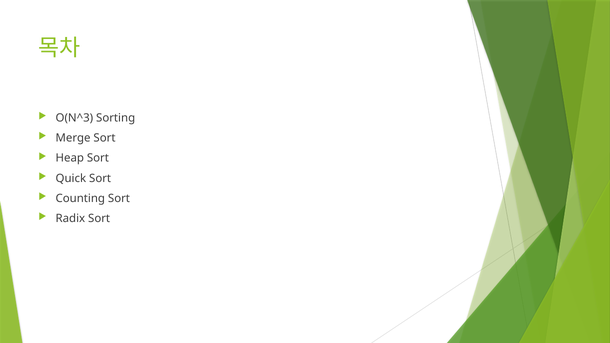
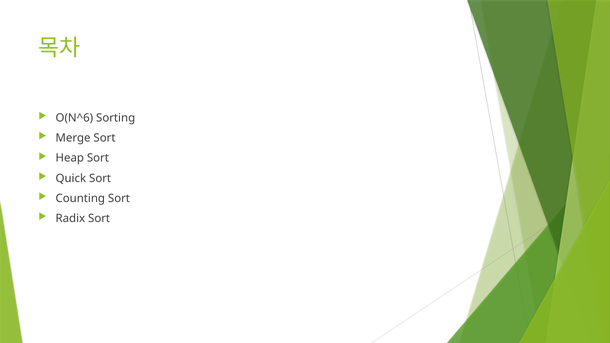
O(N^3: O(N^3 -> O(N^6
